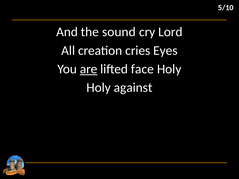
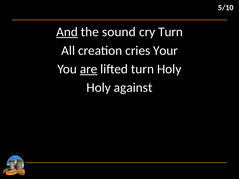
And underline: none -> present
cry Lord: Lord -> Turn
Eyes: Eyes -> Your
lifted face: face -> turn
